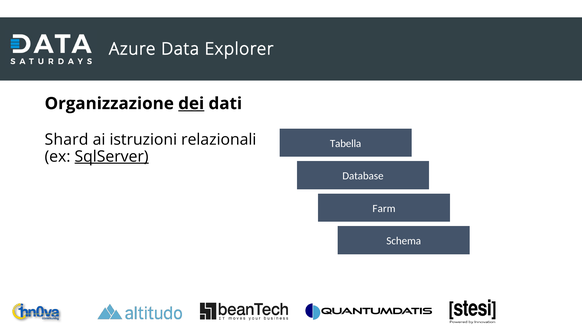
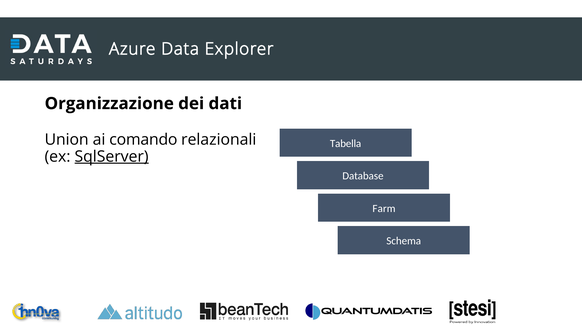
dei underline: present -> none
Shard: Shard -> Union
istruzioni: istruzioni -> comando
